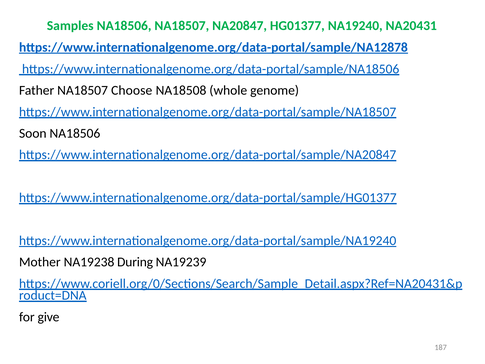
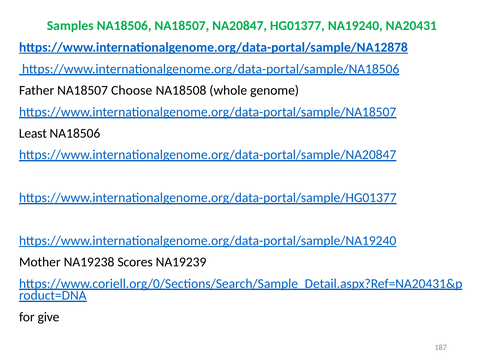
Soon: Soon -> Least
During: During -> Scores
